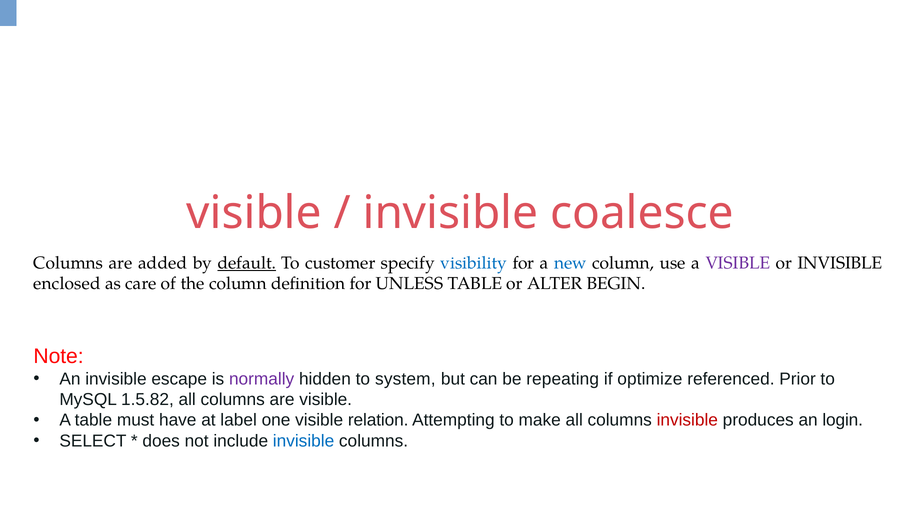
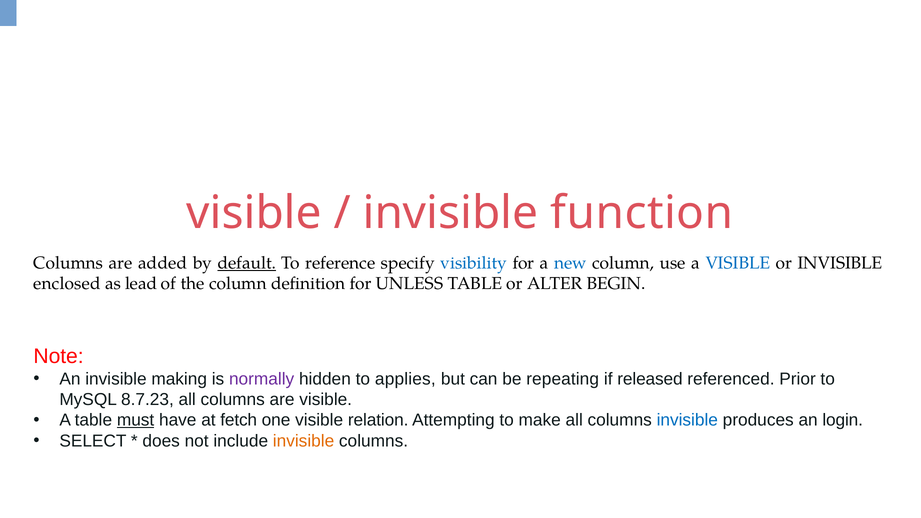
coalesce: coalesce -> function
customer: customer -> reference
VISIBLE at (738, 263) colour: purple -> blue
care: care -> lead
escape: escape -> making
system: system -> applies
optimize: optimize -> released
1.5.82: 1.5.82 -> 8.7.23
must underline: none -> present
label: label -> fetch
invisible at (687, 420) colour: red -> blue
invisible at (304, 441) colour: blue -> orange
